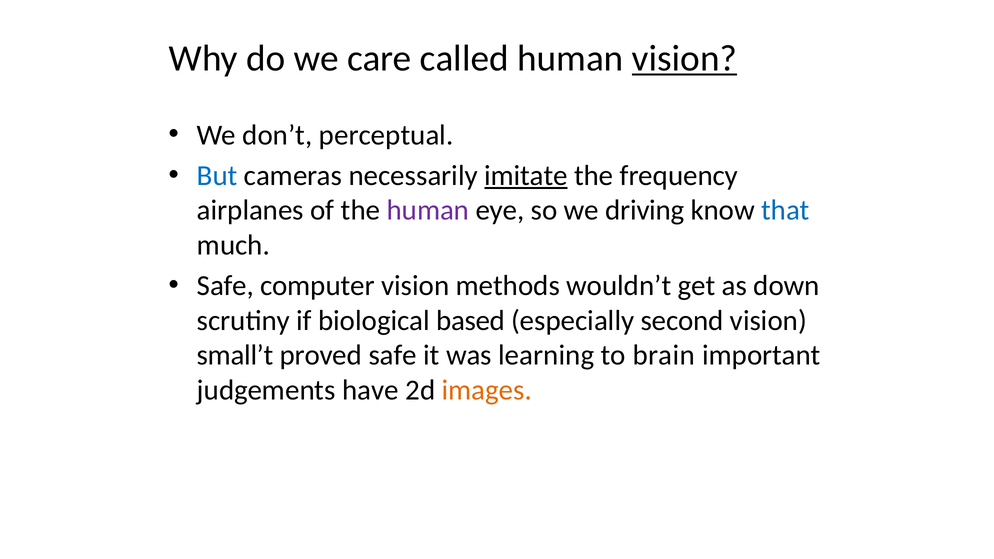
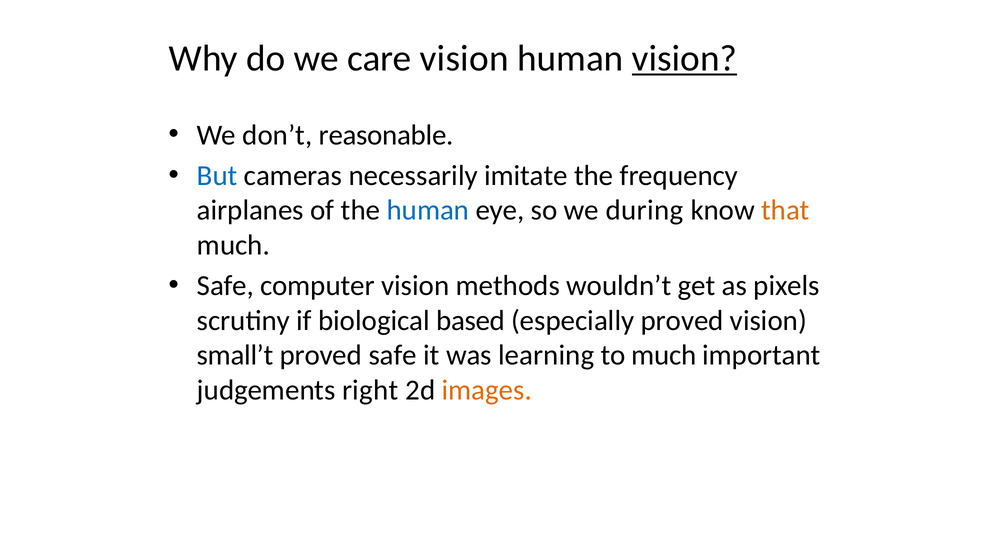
care called: called -> vision
perceptual: perceptual -> reasonable
imitate underline: present -> none
human at (428, 210) colour: purple -> blue
driving: driving -> during
that colour: blue -> orange
down: down -> pixels
especially second: second -> proved
to brain: brain -> much
have: have -> right
